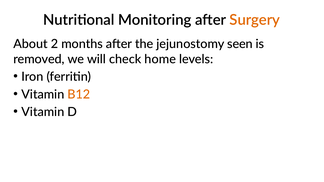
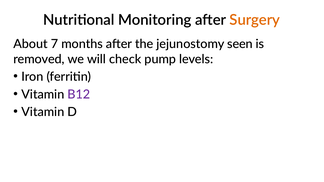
2: 2 -> 7
home: home -> pump
B12 colour: orange -> purple
